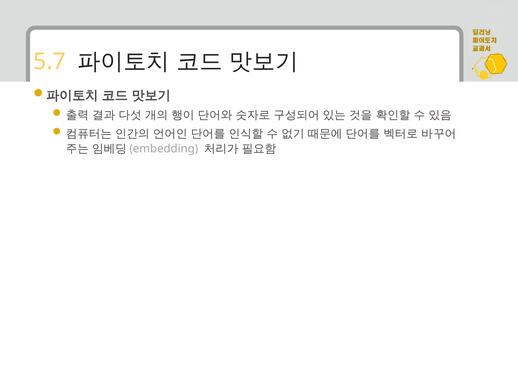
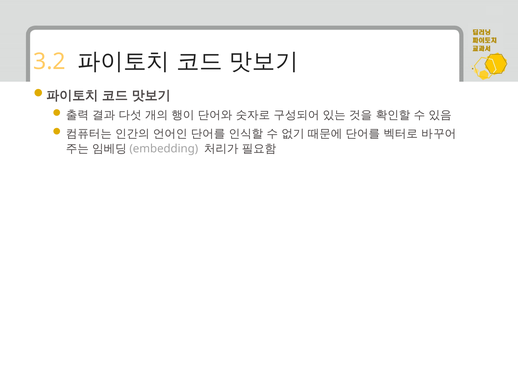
5.7: 5.7 -> 3.2
